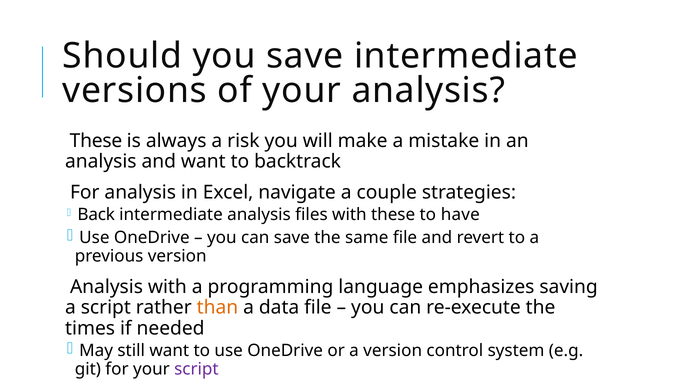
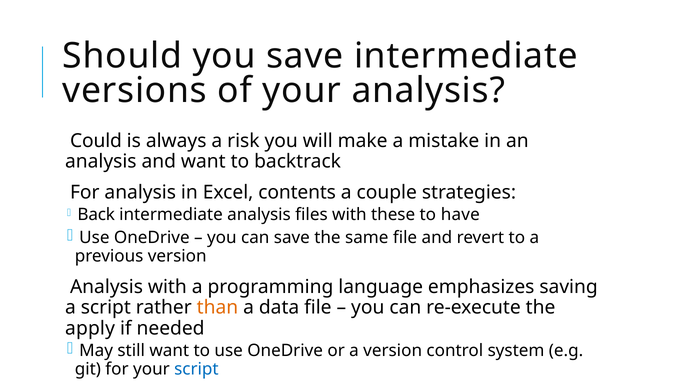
These at (96, 141): These -> Could
navigate: navigate -> contents
times: times -> apply
script at (196, 369) colour: purple -> blue
